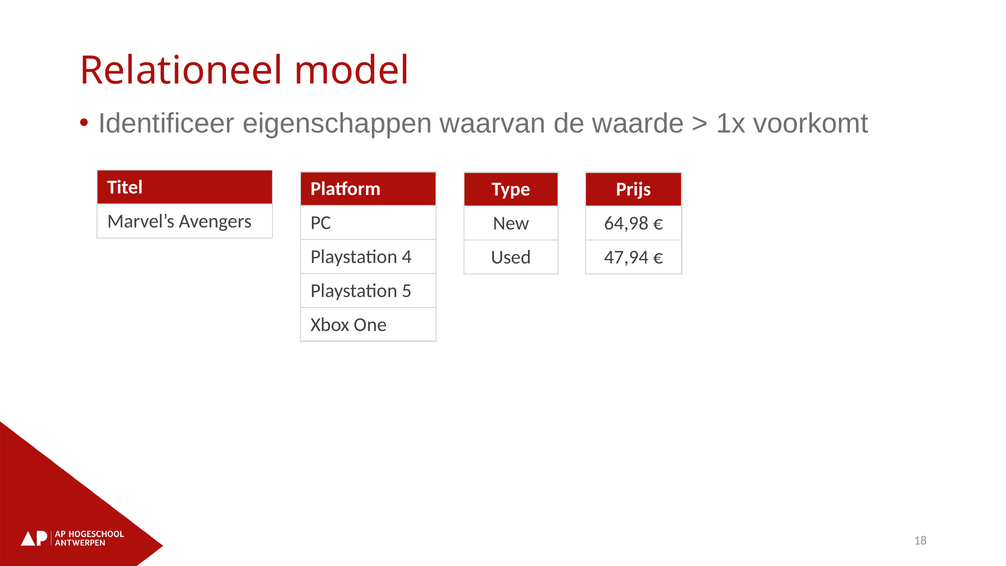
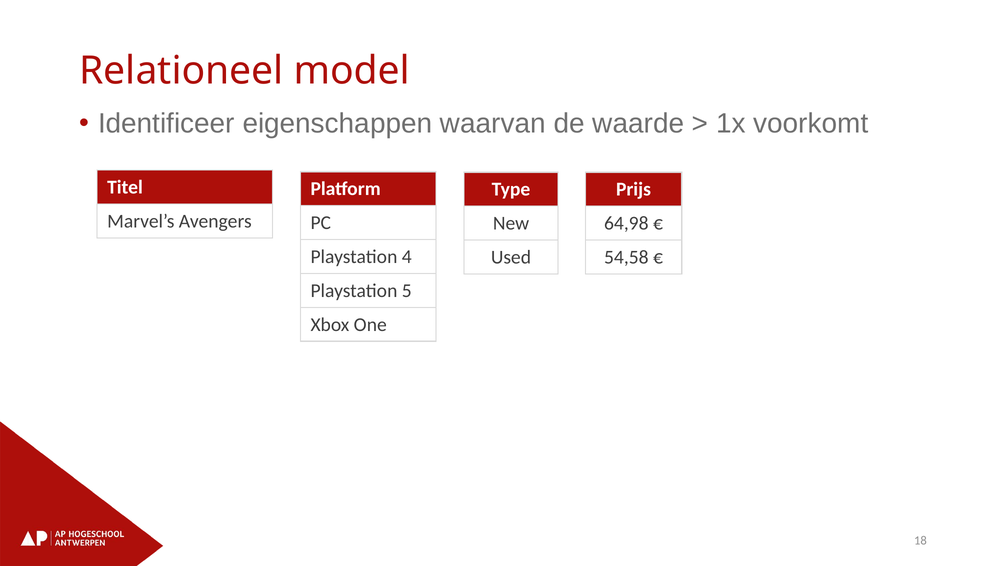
47,94: 47,94 -> 54,58
